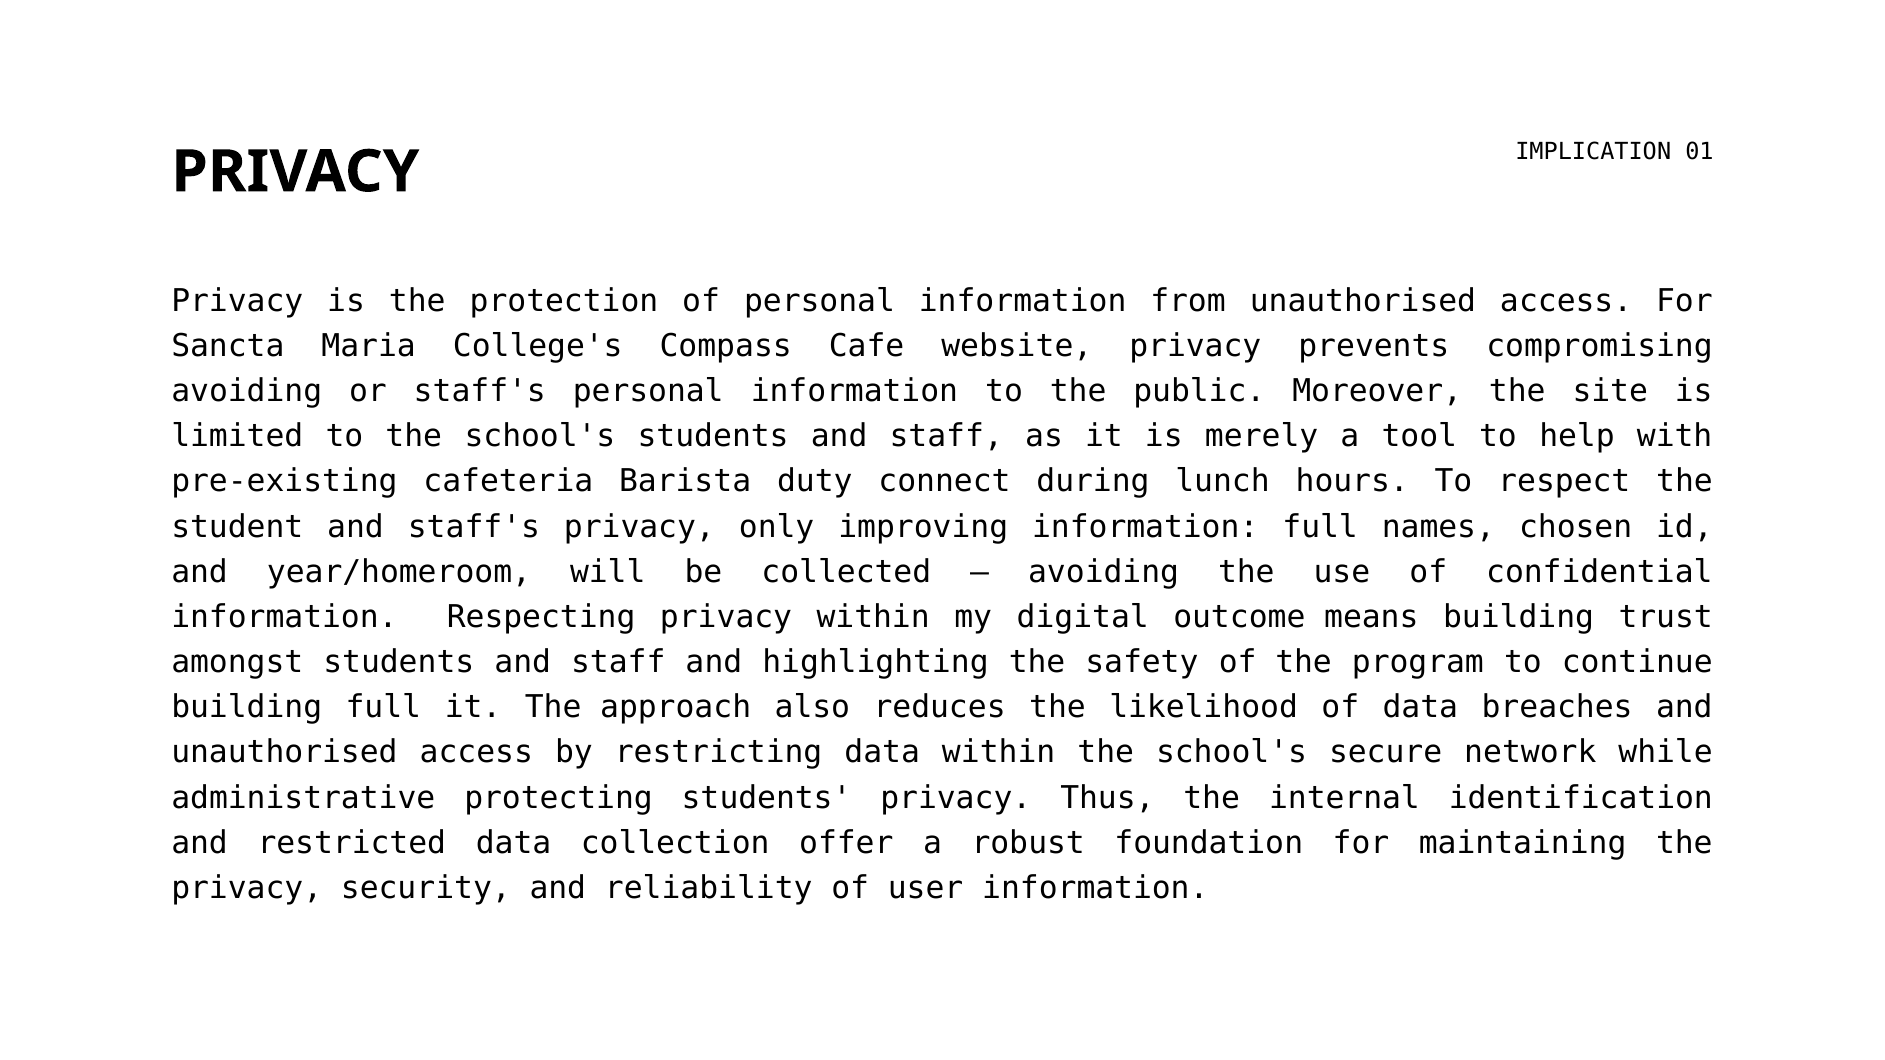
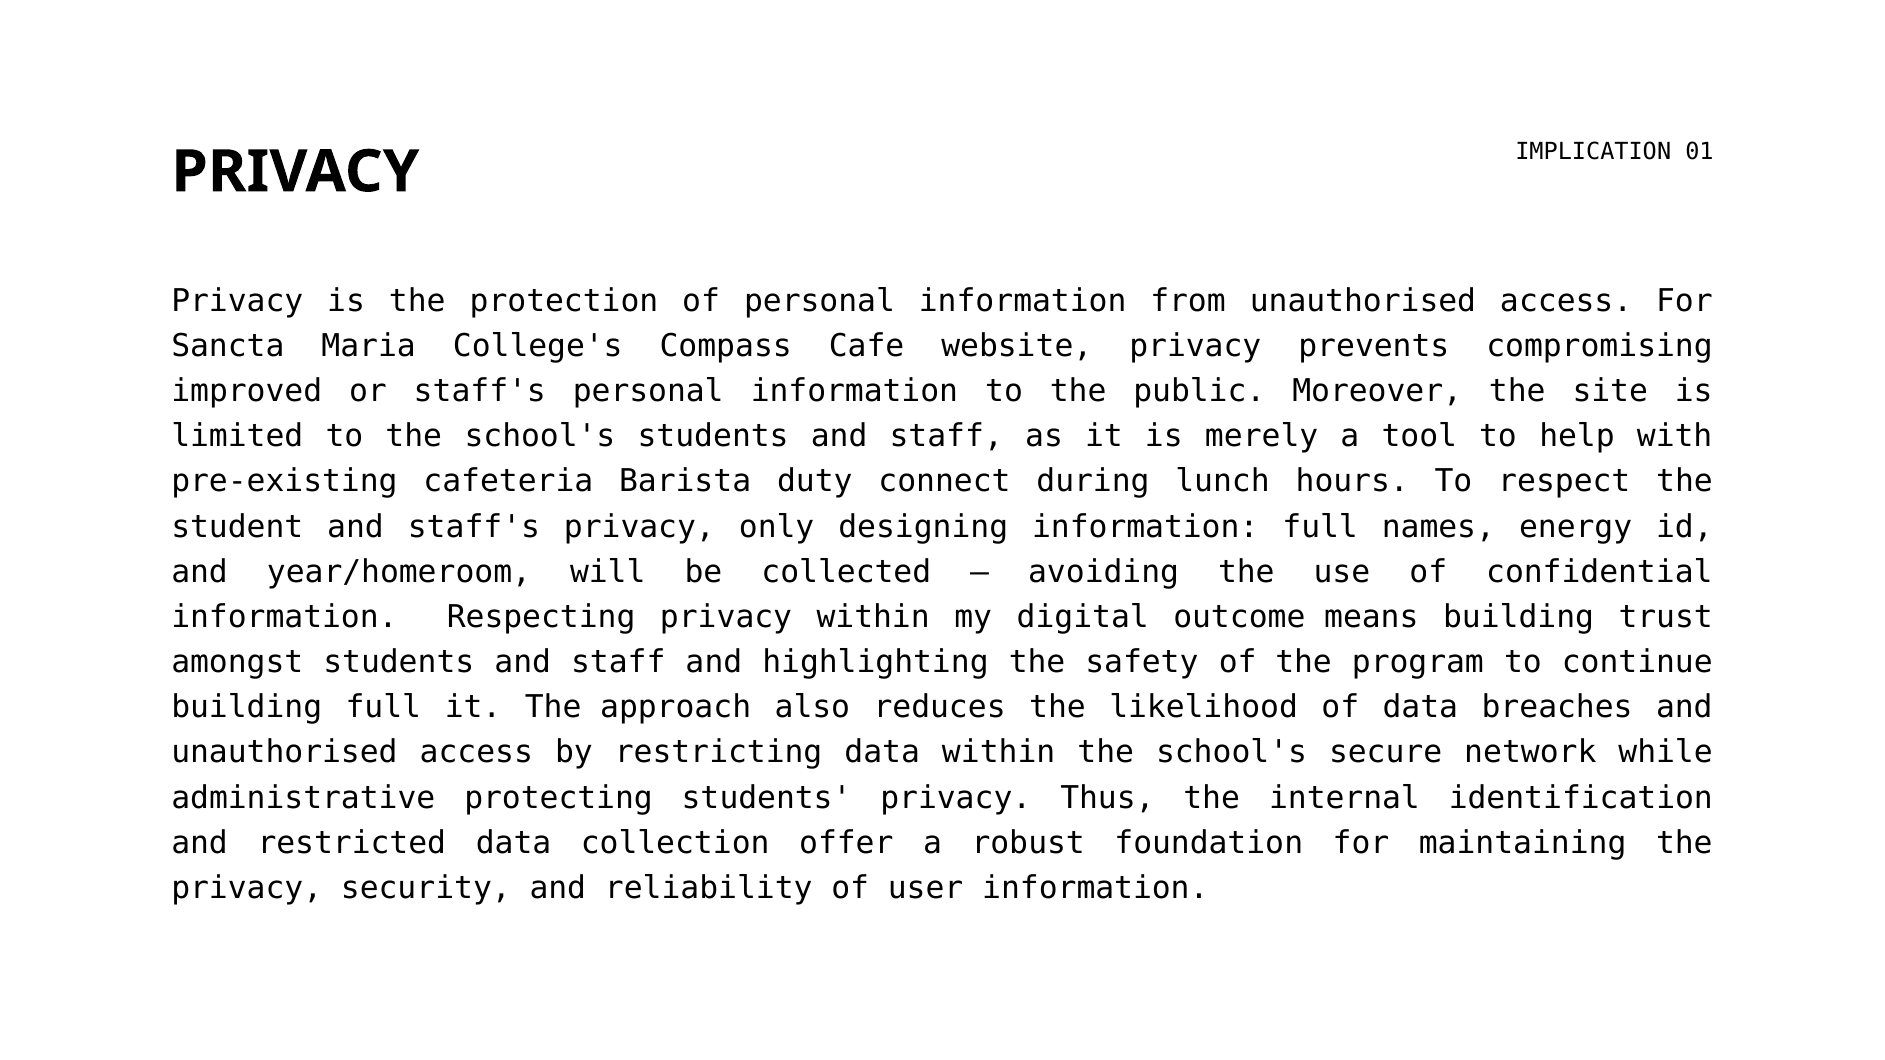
avoiding at (247, 391): avoiding -> improved
improving: improving -> designing
chosen: chosen -> energy
